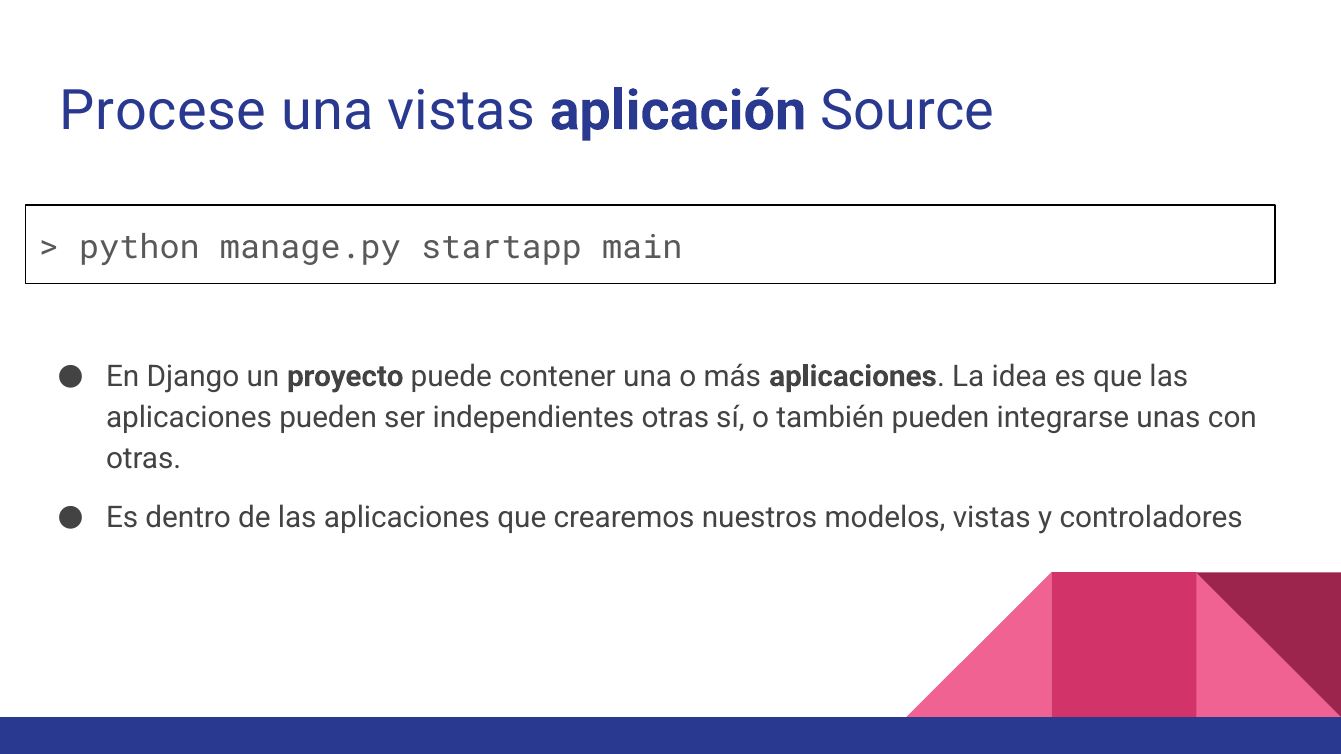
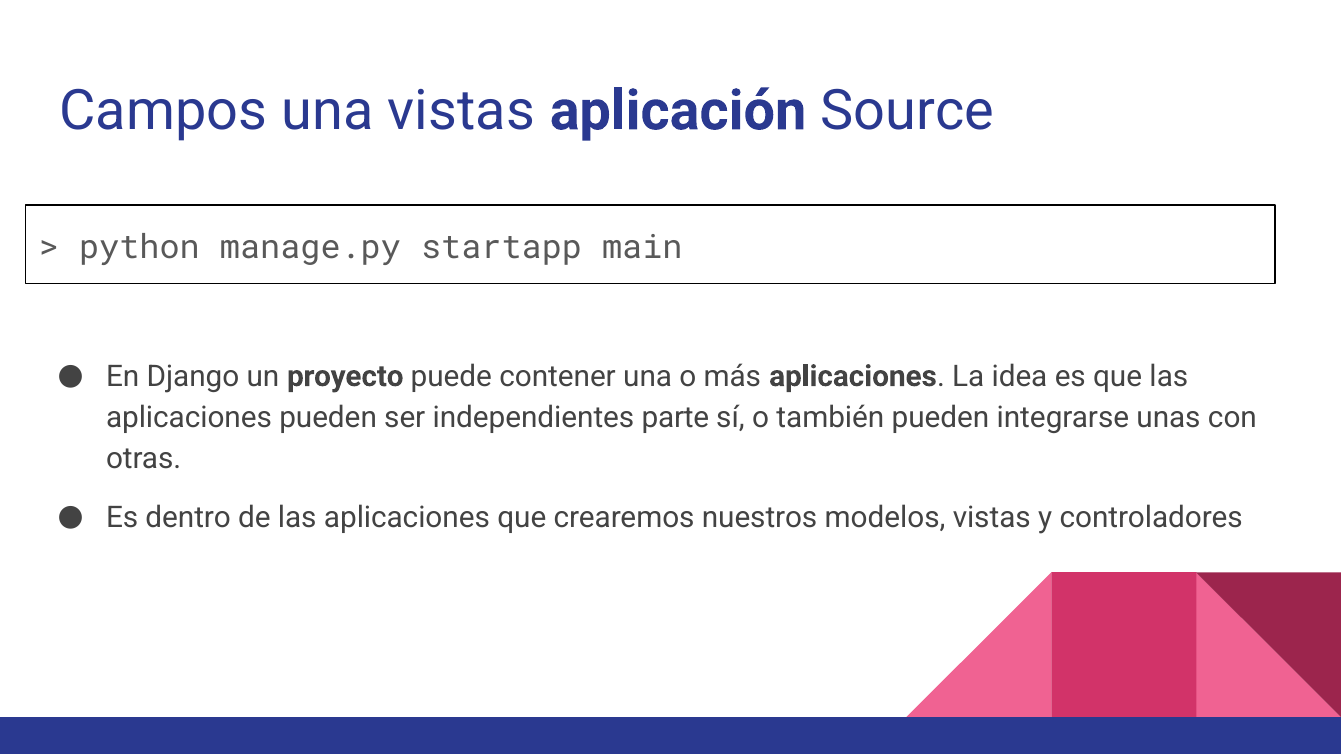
Procese: Procese -> Campos
independientes otras: otras -> parte
